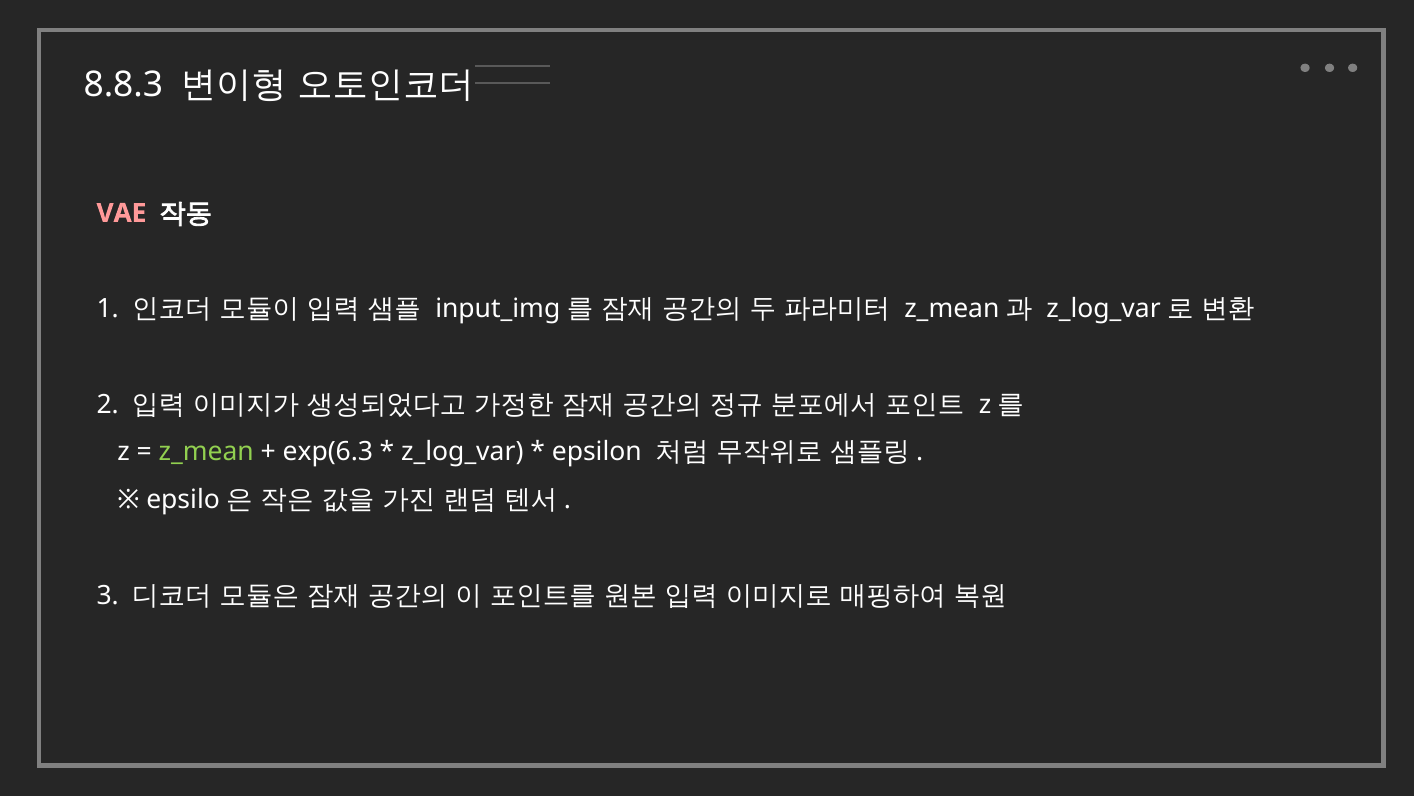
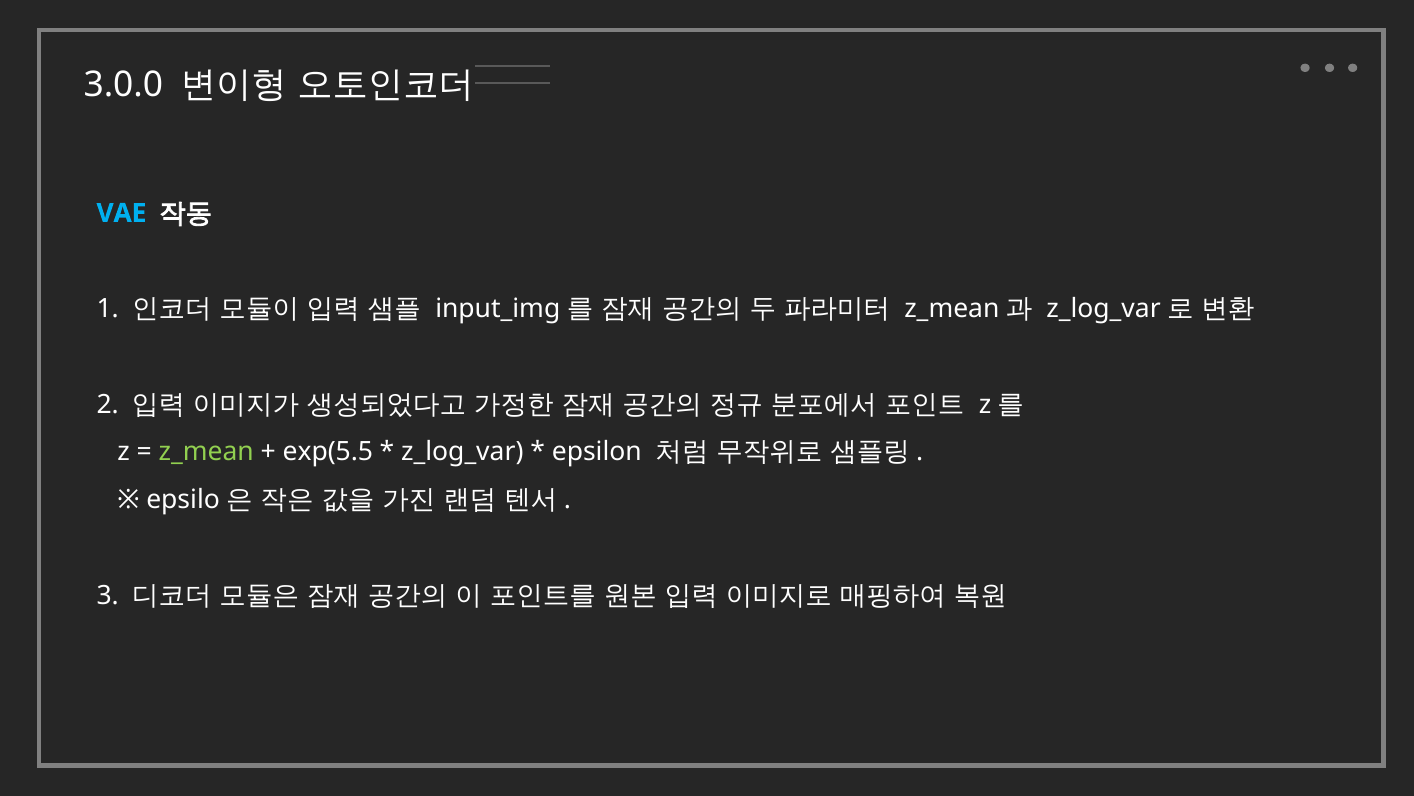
8.8.3: 8.8.3 -> 3.0.0
VAE colour: pink -> light blue
exp(6.3: exp(6.3 -> exp(5.5
